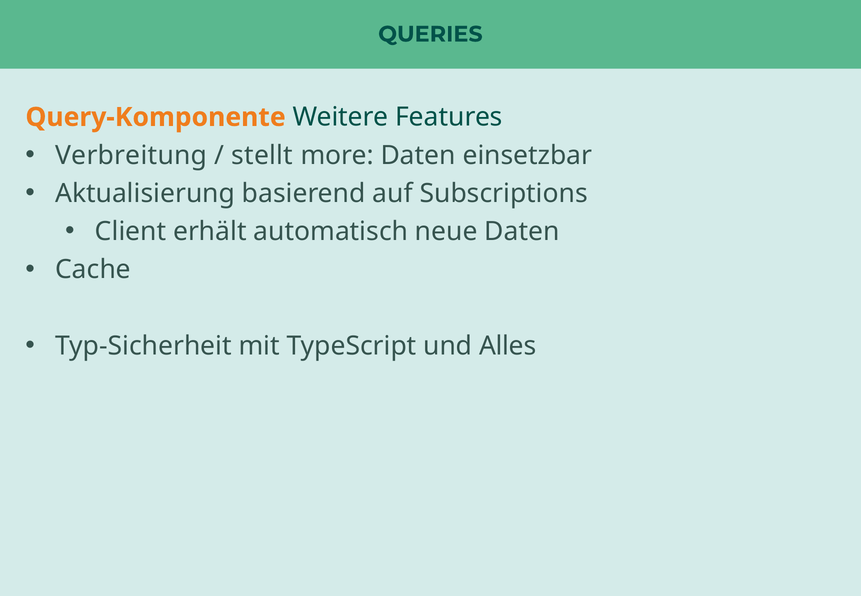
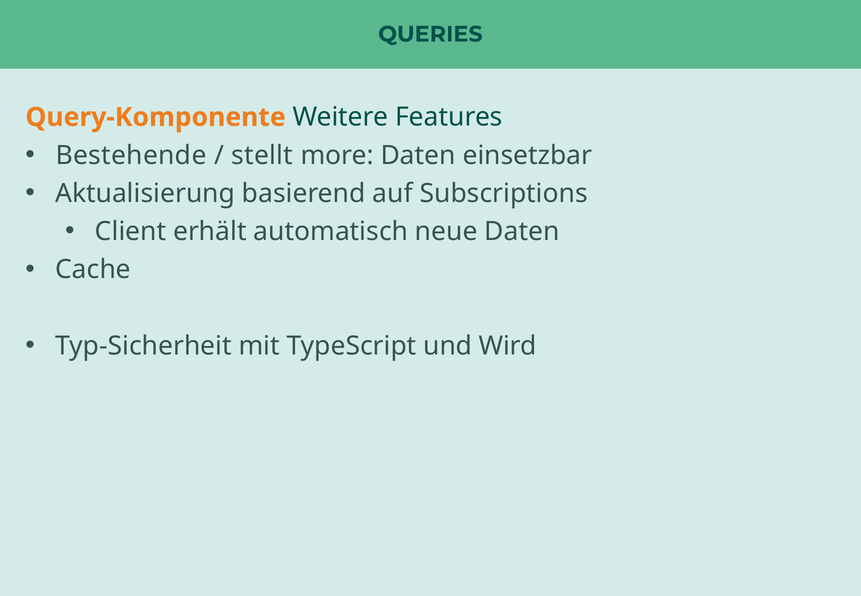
Verbreitung: Verbreitung -> Bestehende
Alles: Alles -> Wird
